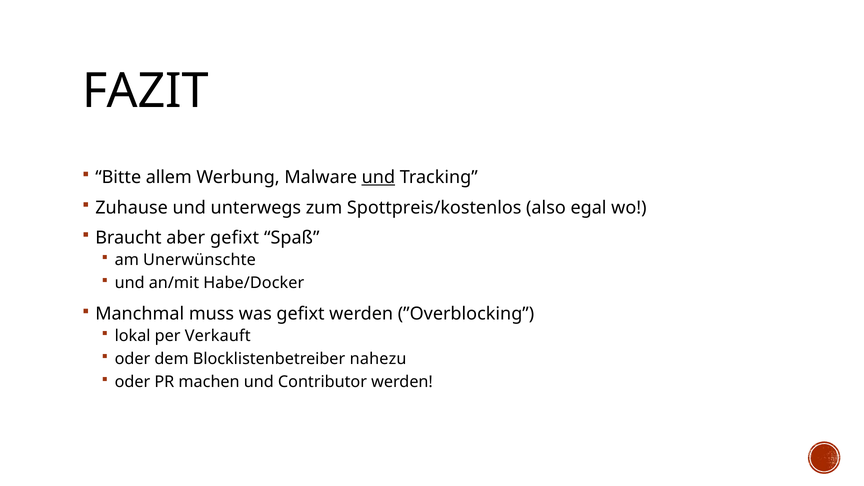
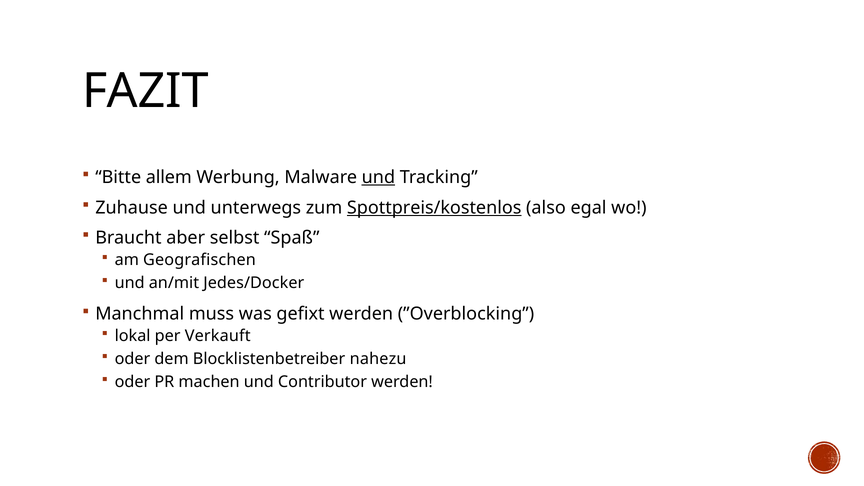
Spottpreis/kostenlos underline: none -> present
aber gefixt: gefixt -> selbst
Unerwünschte: Unerwünschte -> Geografischen
Habe/Docker: Habe/Docker -> Jedes/Docker
